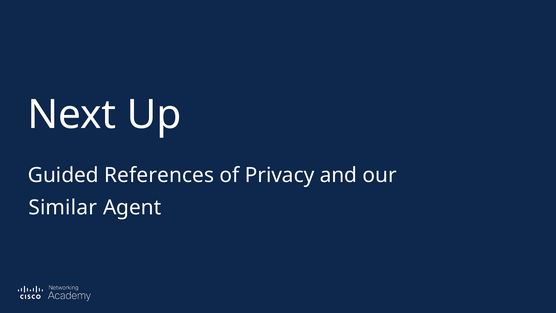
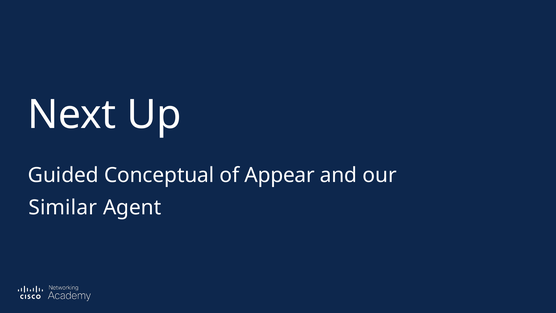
References: References -> Conceptual
Privacy: Privacy -> Appear
